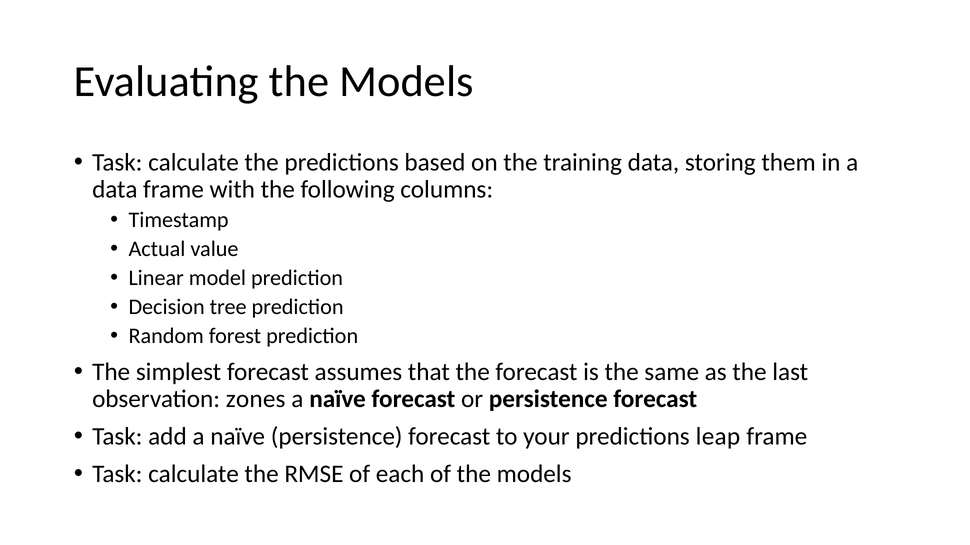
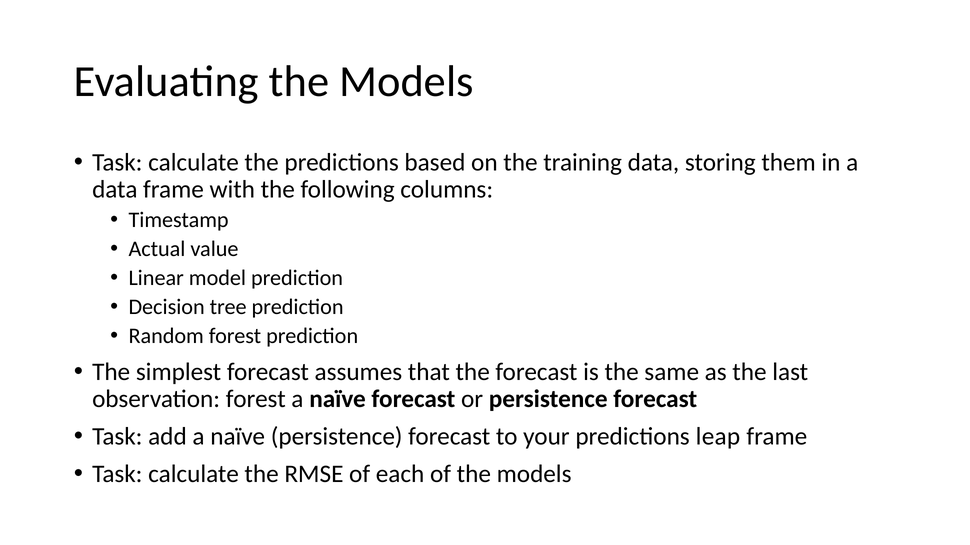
observation zones: zones -> forest
